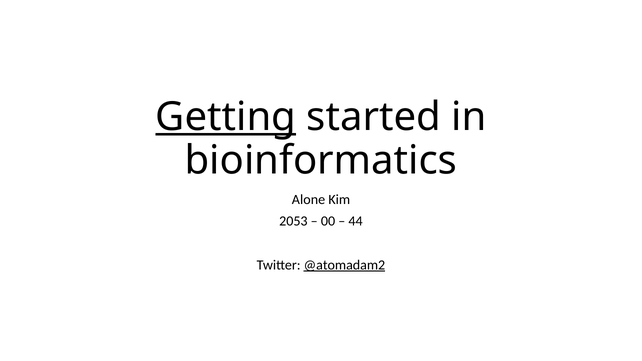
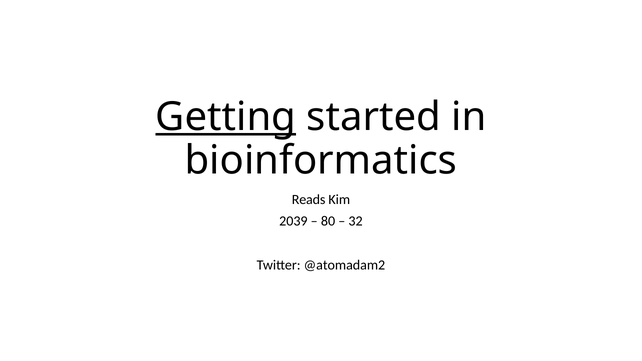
Alone: Alone -> Reads
2053: 2053 -> 2039
00: 00 -> 80
44: 44 -> 32
@atomadam2 underline: present -> none
